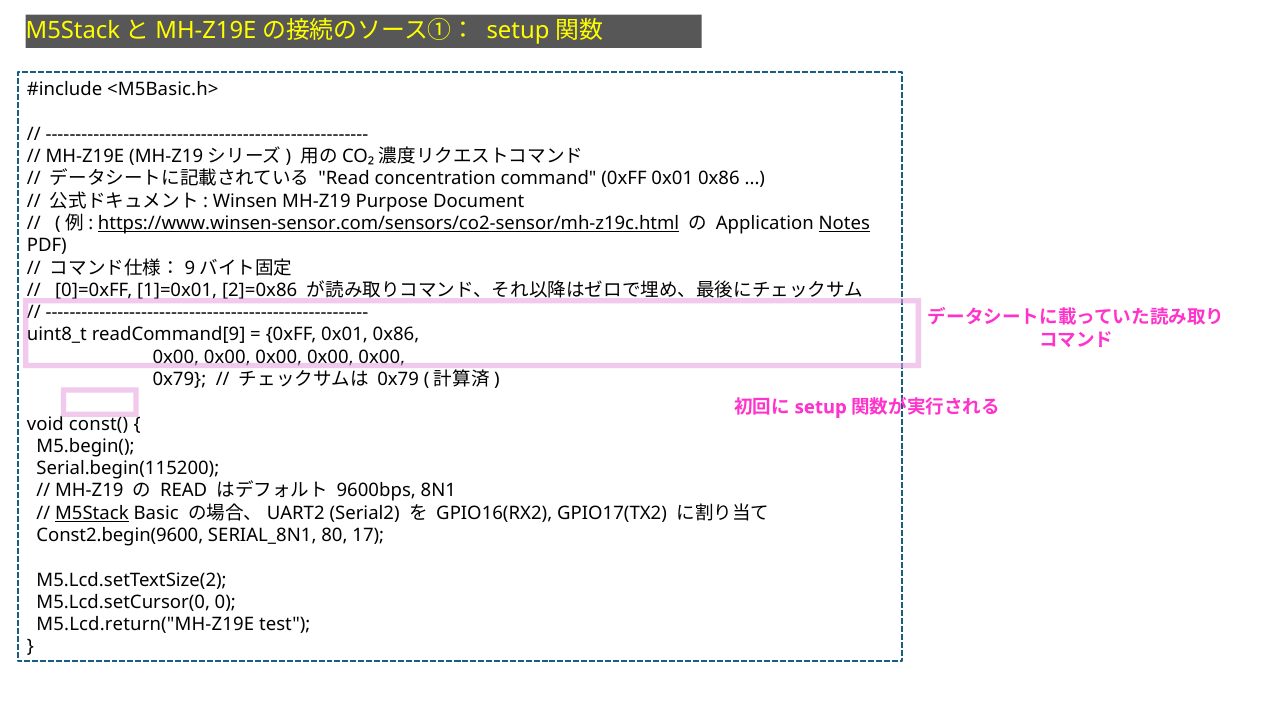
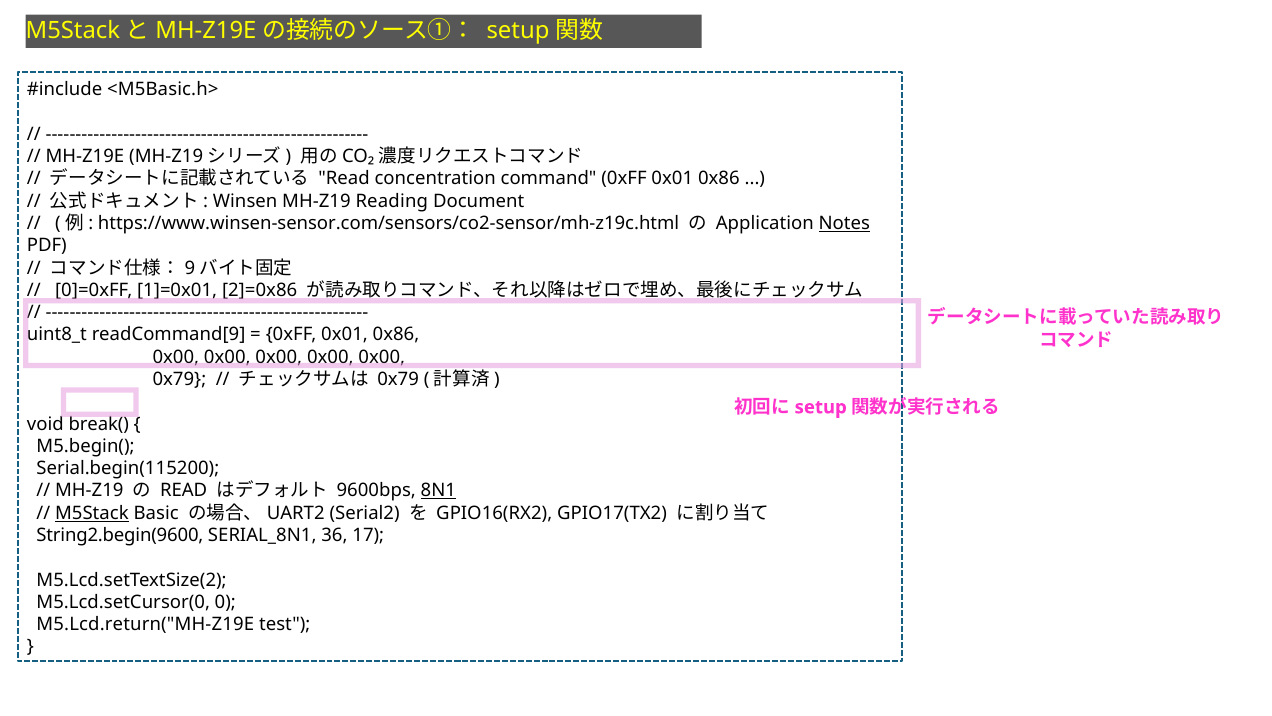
Purpose: Purpose -> Reading
https://www.winsen-sensor.com/sensors/co2-sensor/mh-z19c.html underline: present -> none
const(: const( -> break(
8N1 underline: none -> present
Const2.begin(9600: Const2.begin(9600 -> String2.begin(9600
80: 80 -> 36
